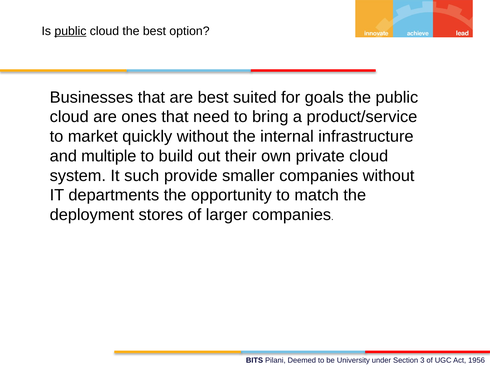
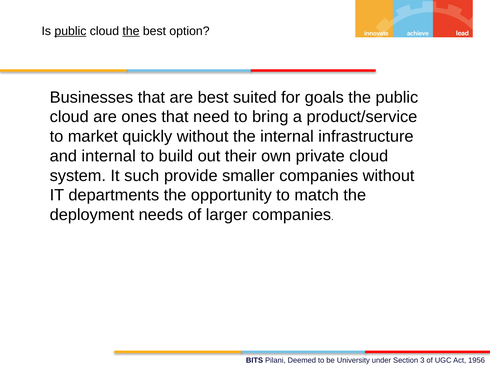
the at (131, 31) underline: none -> present
and multiple: multiple -> internal
stores: stores -> needs
